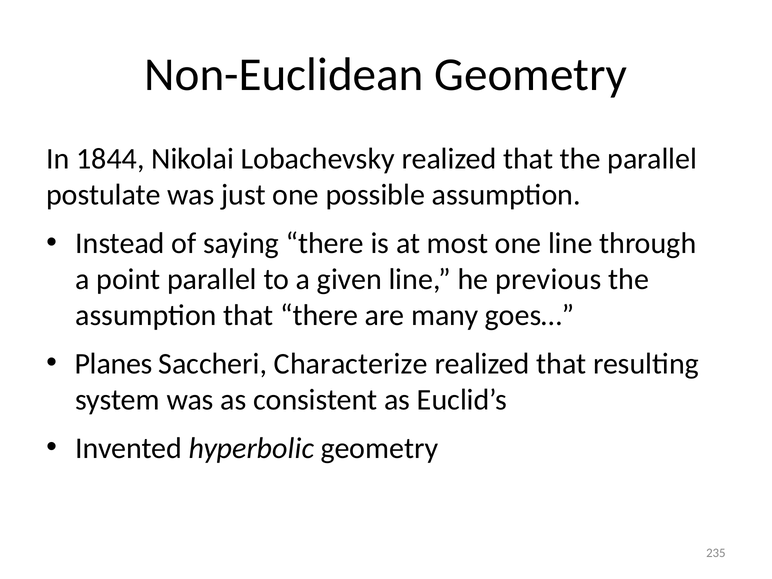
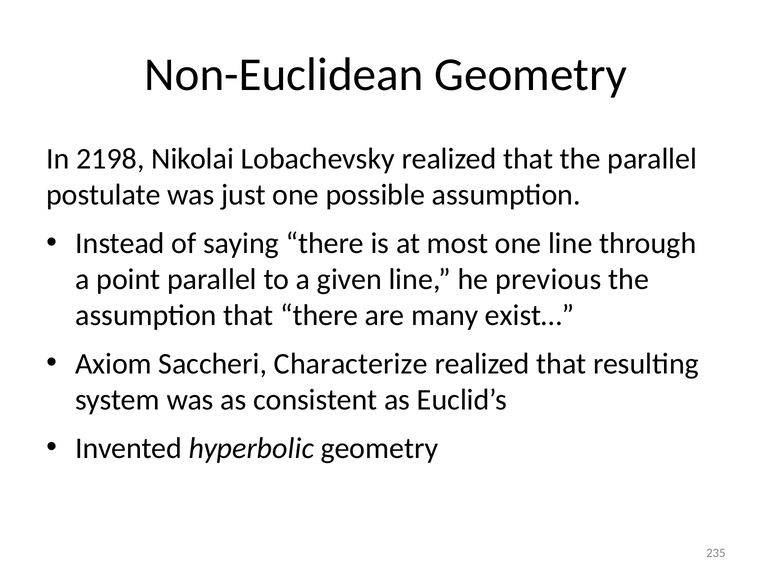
1844: 1844 -> 2198
goes…: goes… -> exist…
Planes: Planes -> Axiom
